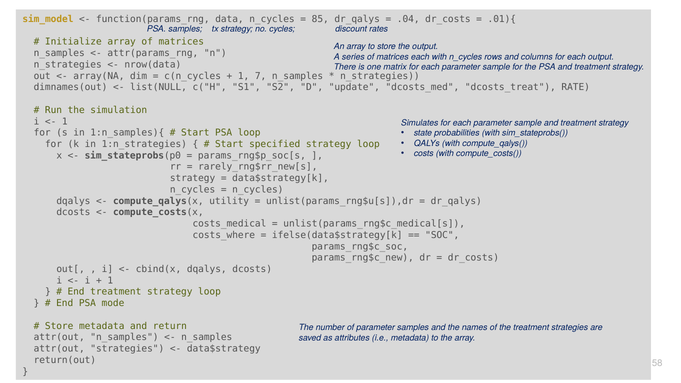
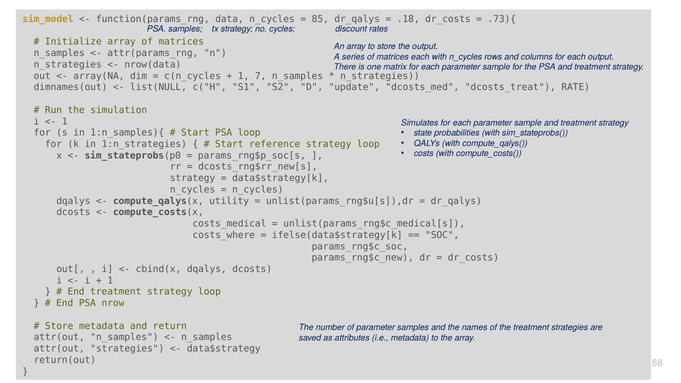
.04: .04 -> .18
.01){: .01){ -> .73){
specified: specified -> reference
rarely_rng$rr_new[s: rarely_rng$rr_new[s -> dcosts_rng$rr_new[s
mode: mode -> nrow
